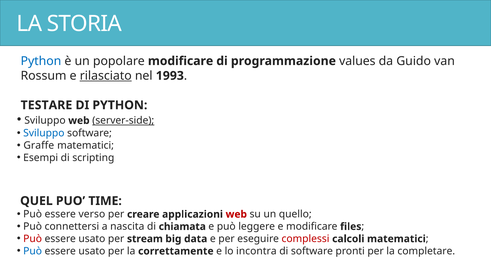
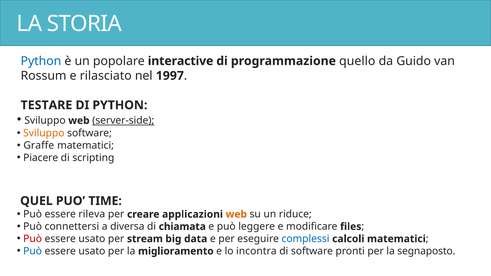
popolare modificare: modificare -> interactive
values: values -> quello
rilasciato underline: present -> none
1993: 1993 -> 1997
Sviluppo at (44, 133) colour: blue -> orange
Esempi: Esempi -> Piacere
verso: verso -> rileva
web at (236, 214) colour: red -> orange
quello: quello -> riduce
nascita: nascita -> diversa
complessi colour: red -> blue
correttamente: correttamente -> miglioramento
completare: completare -> segnaposto
